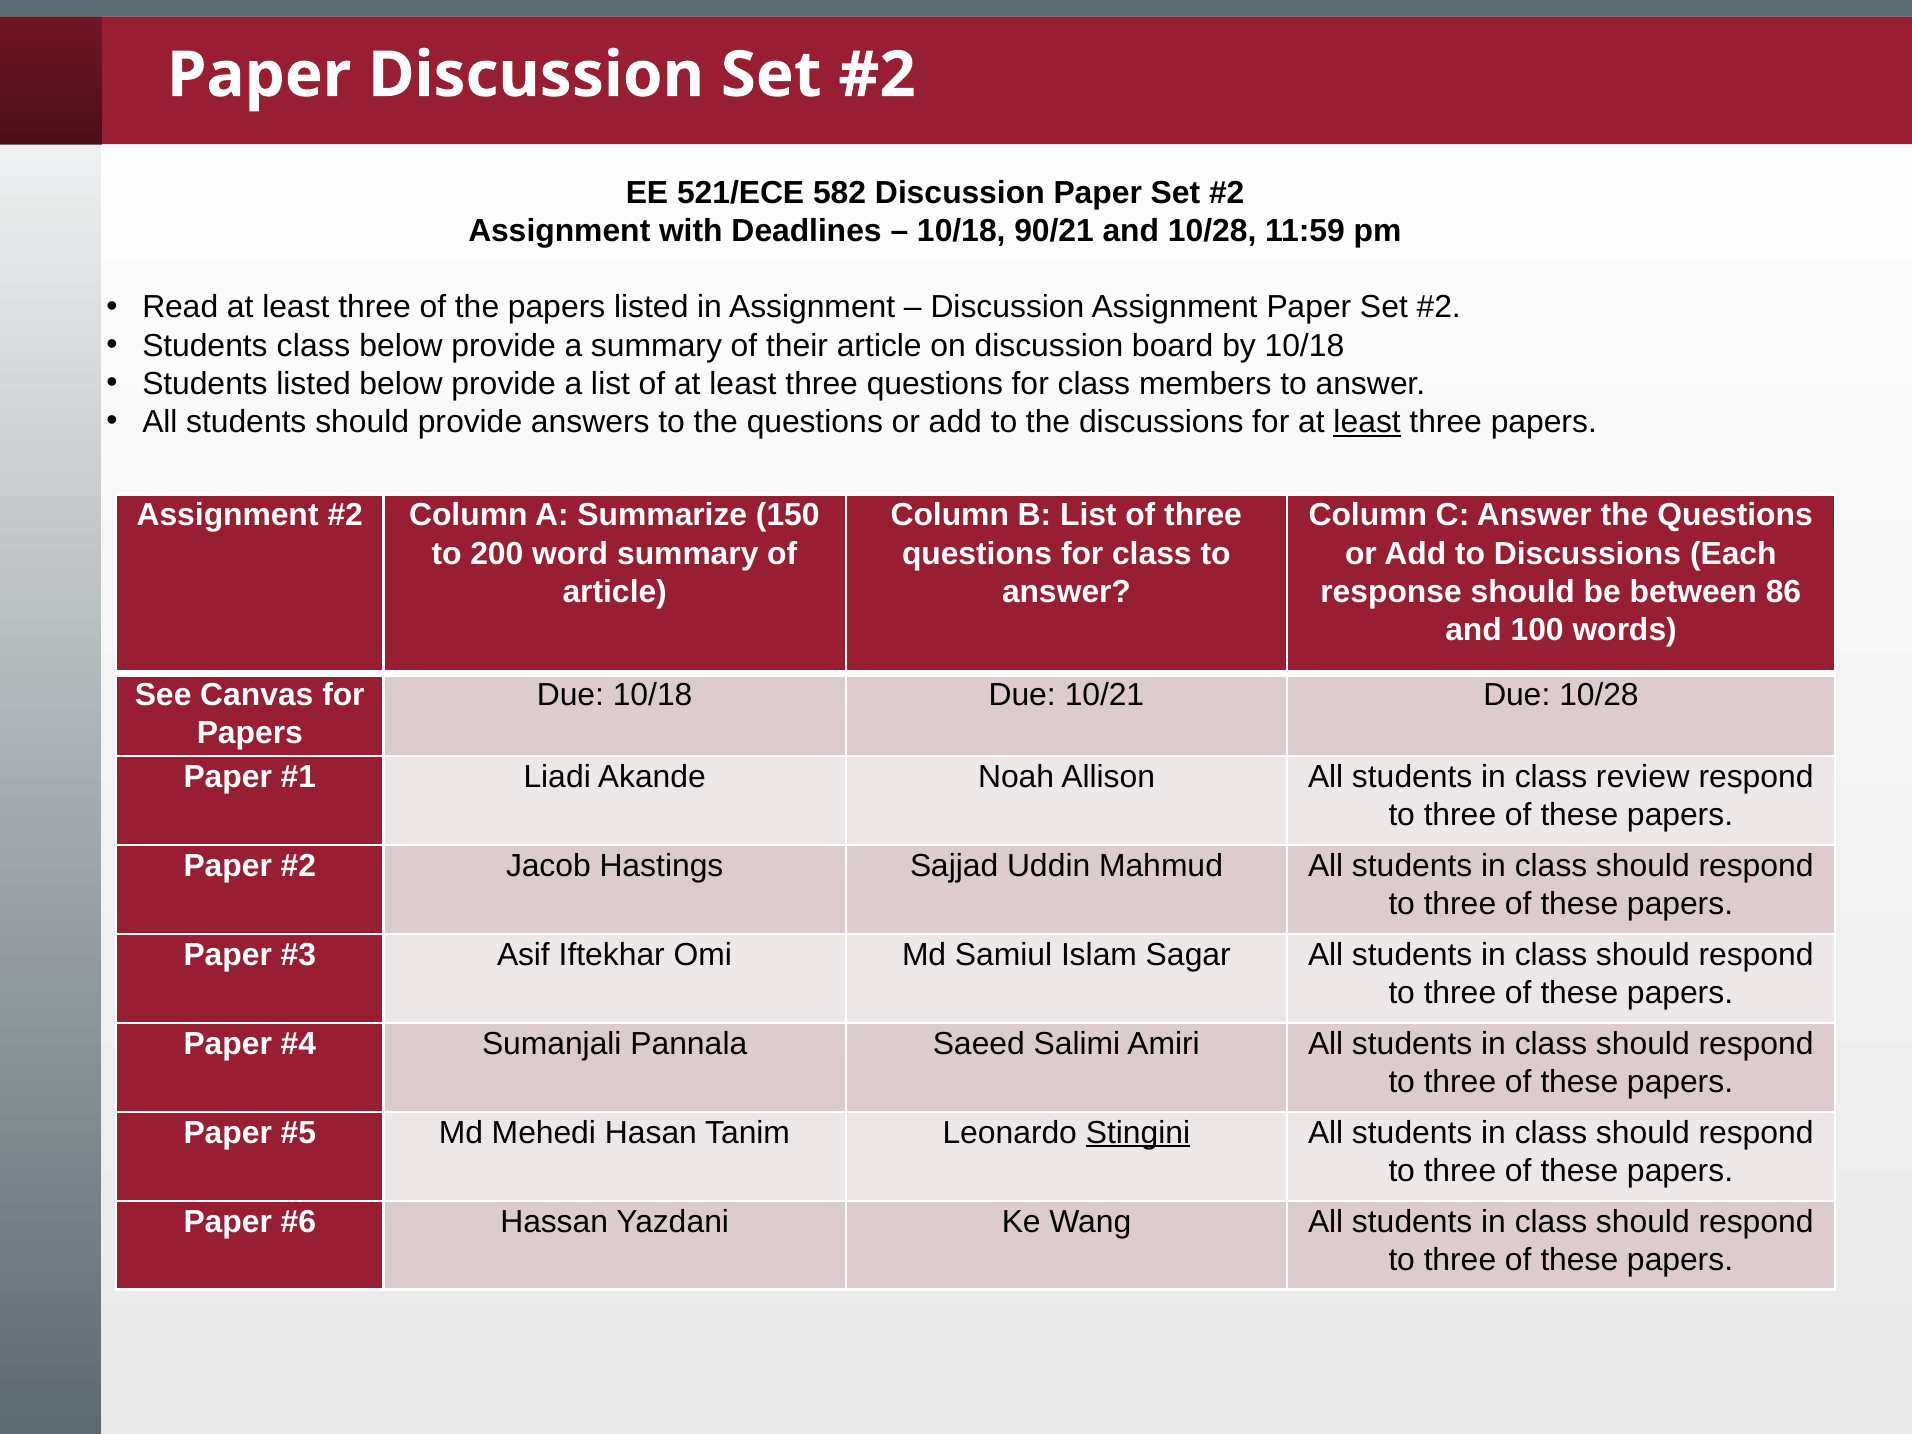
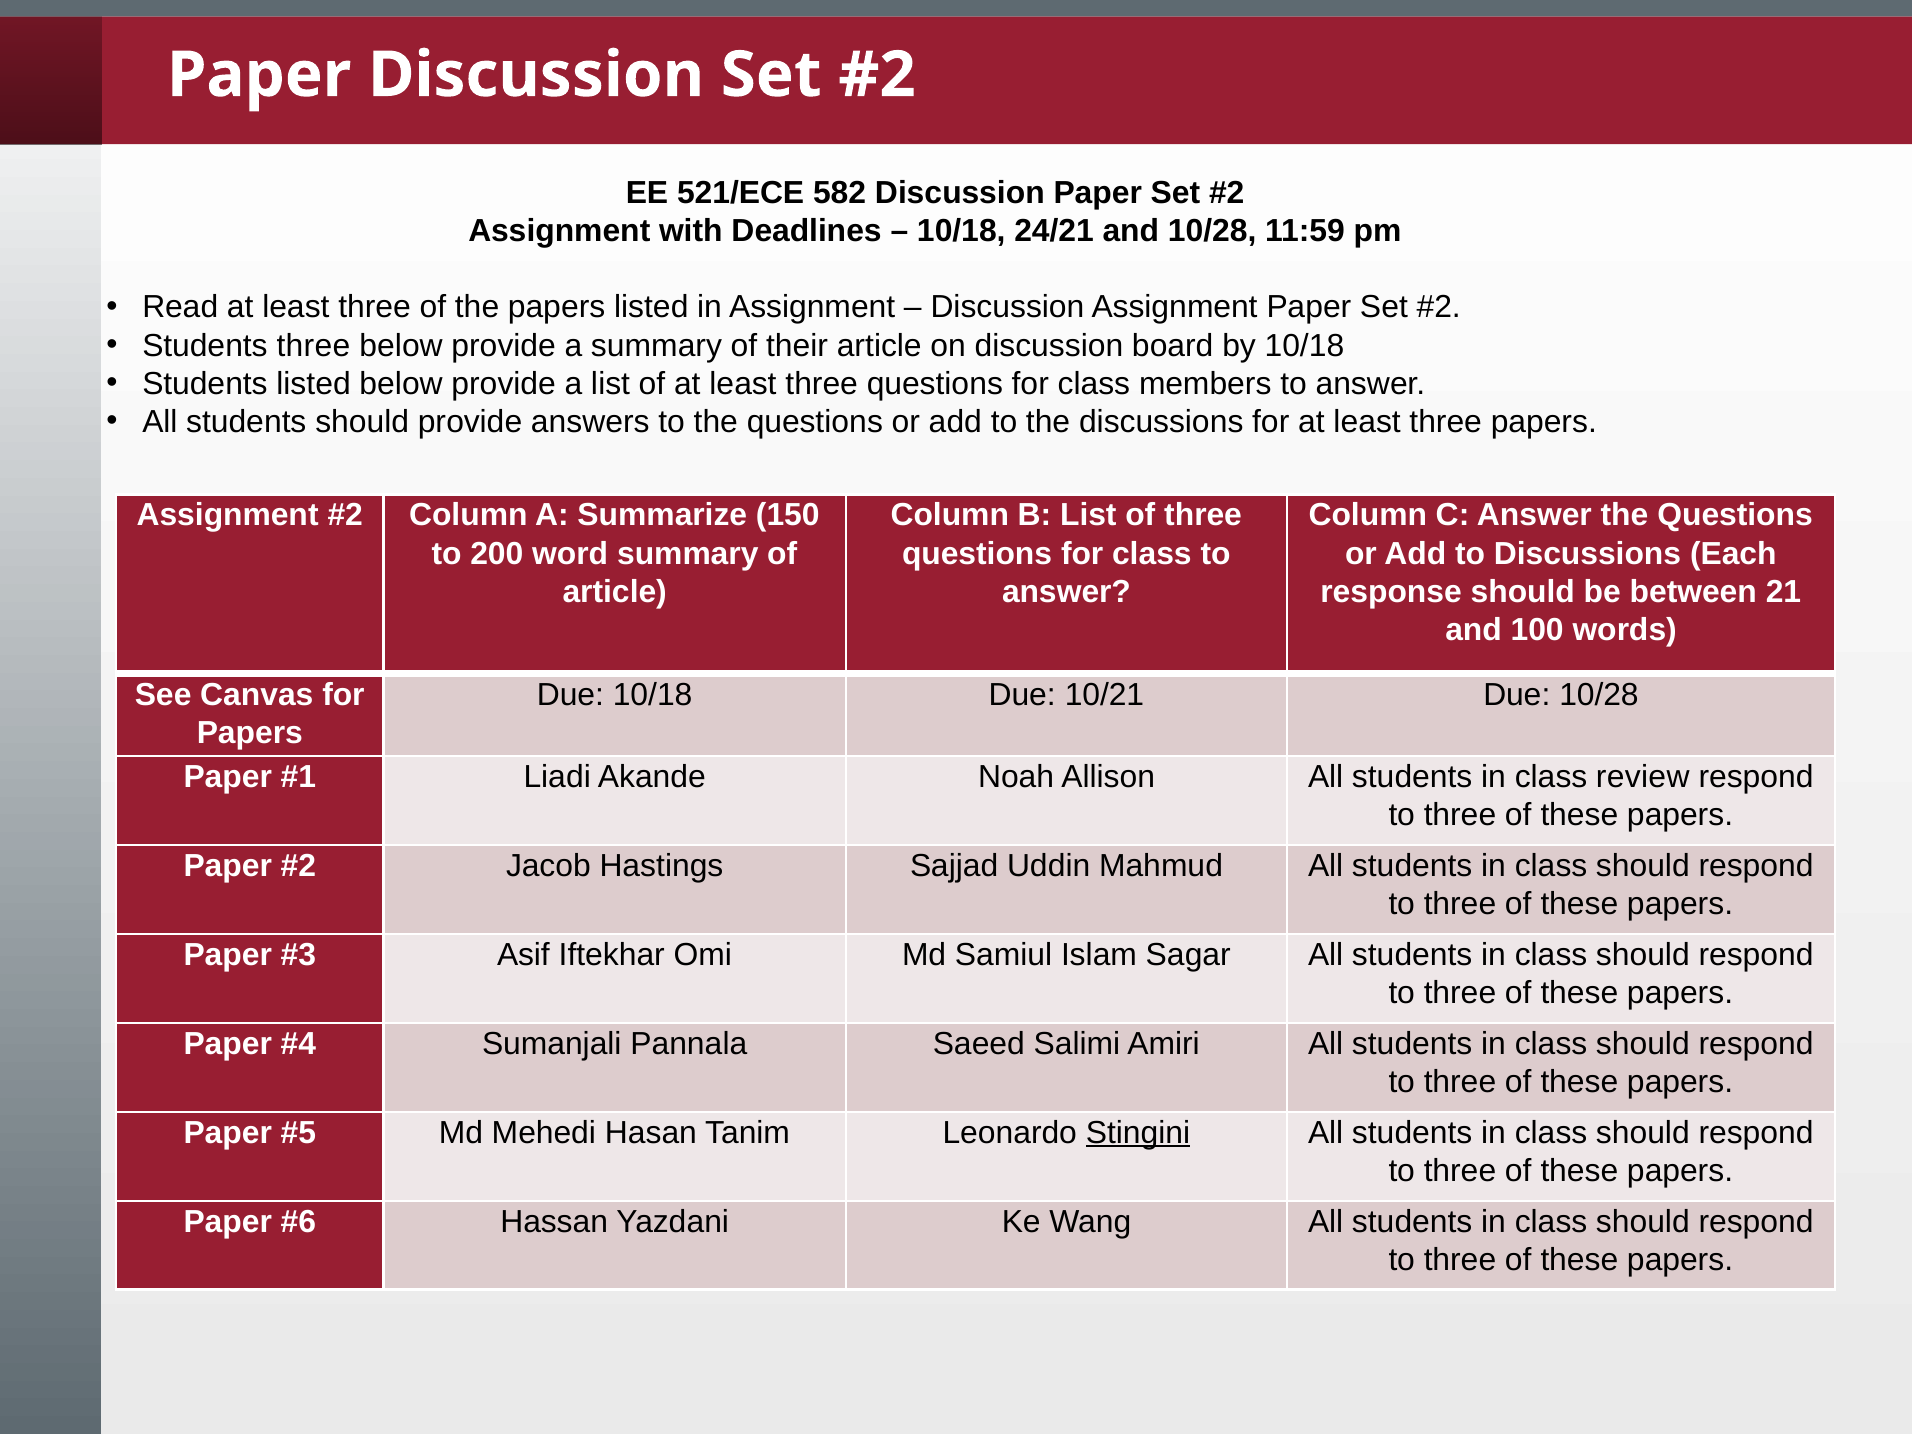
90/21: 90/21 -> 24/21
Students class: class -> three
least at (1367, 422) underline: present -> none
86: 86 -> 21
